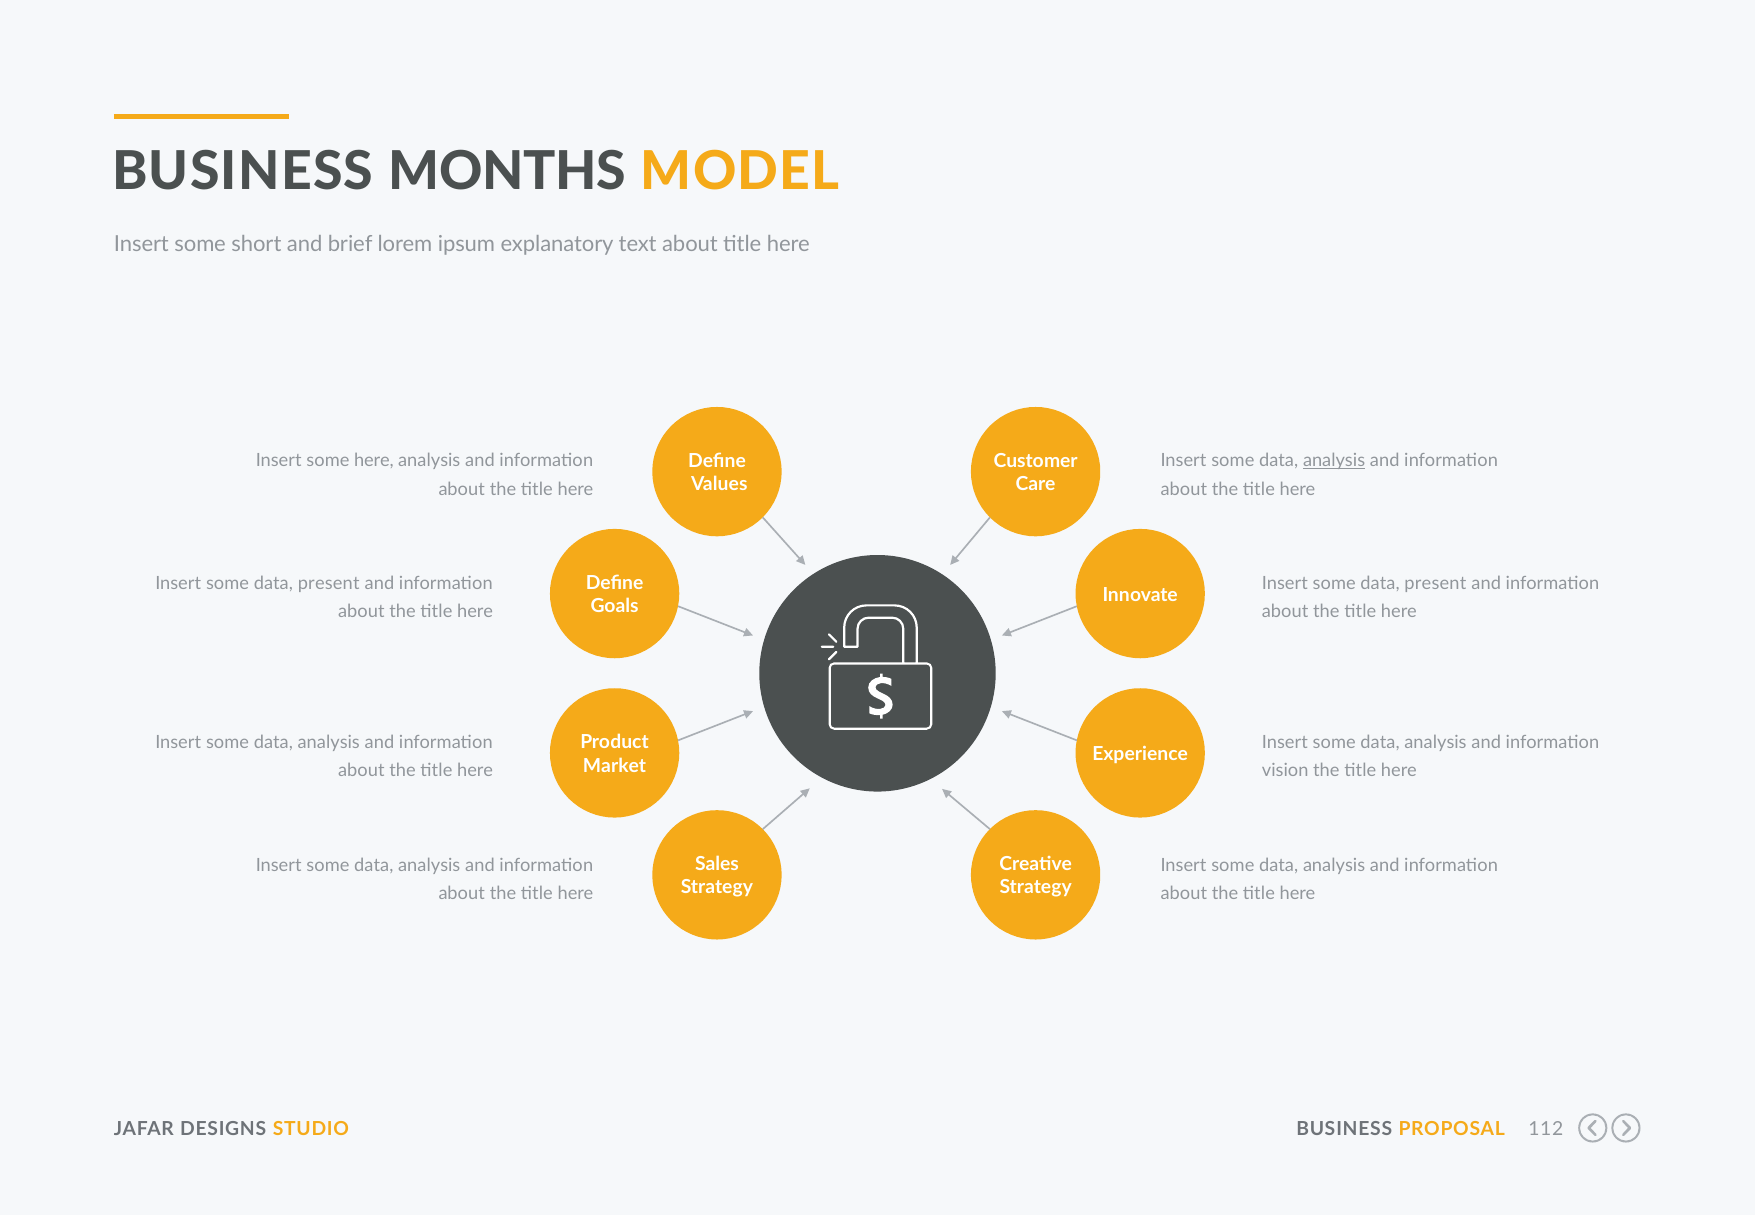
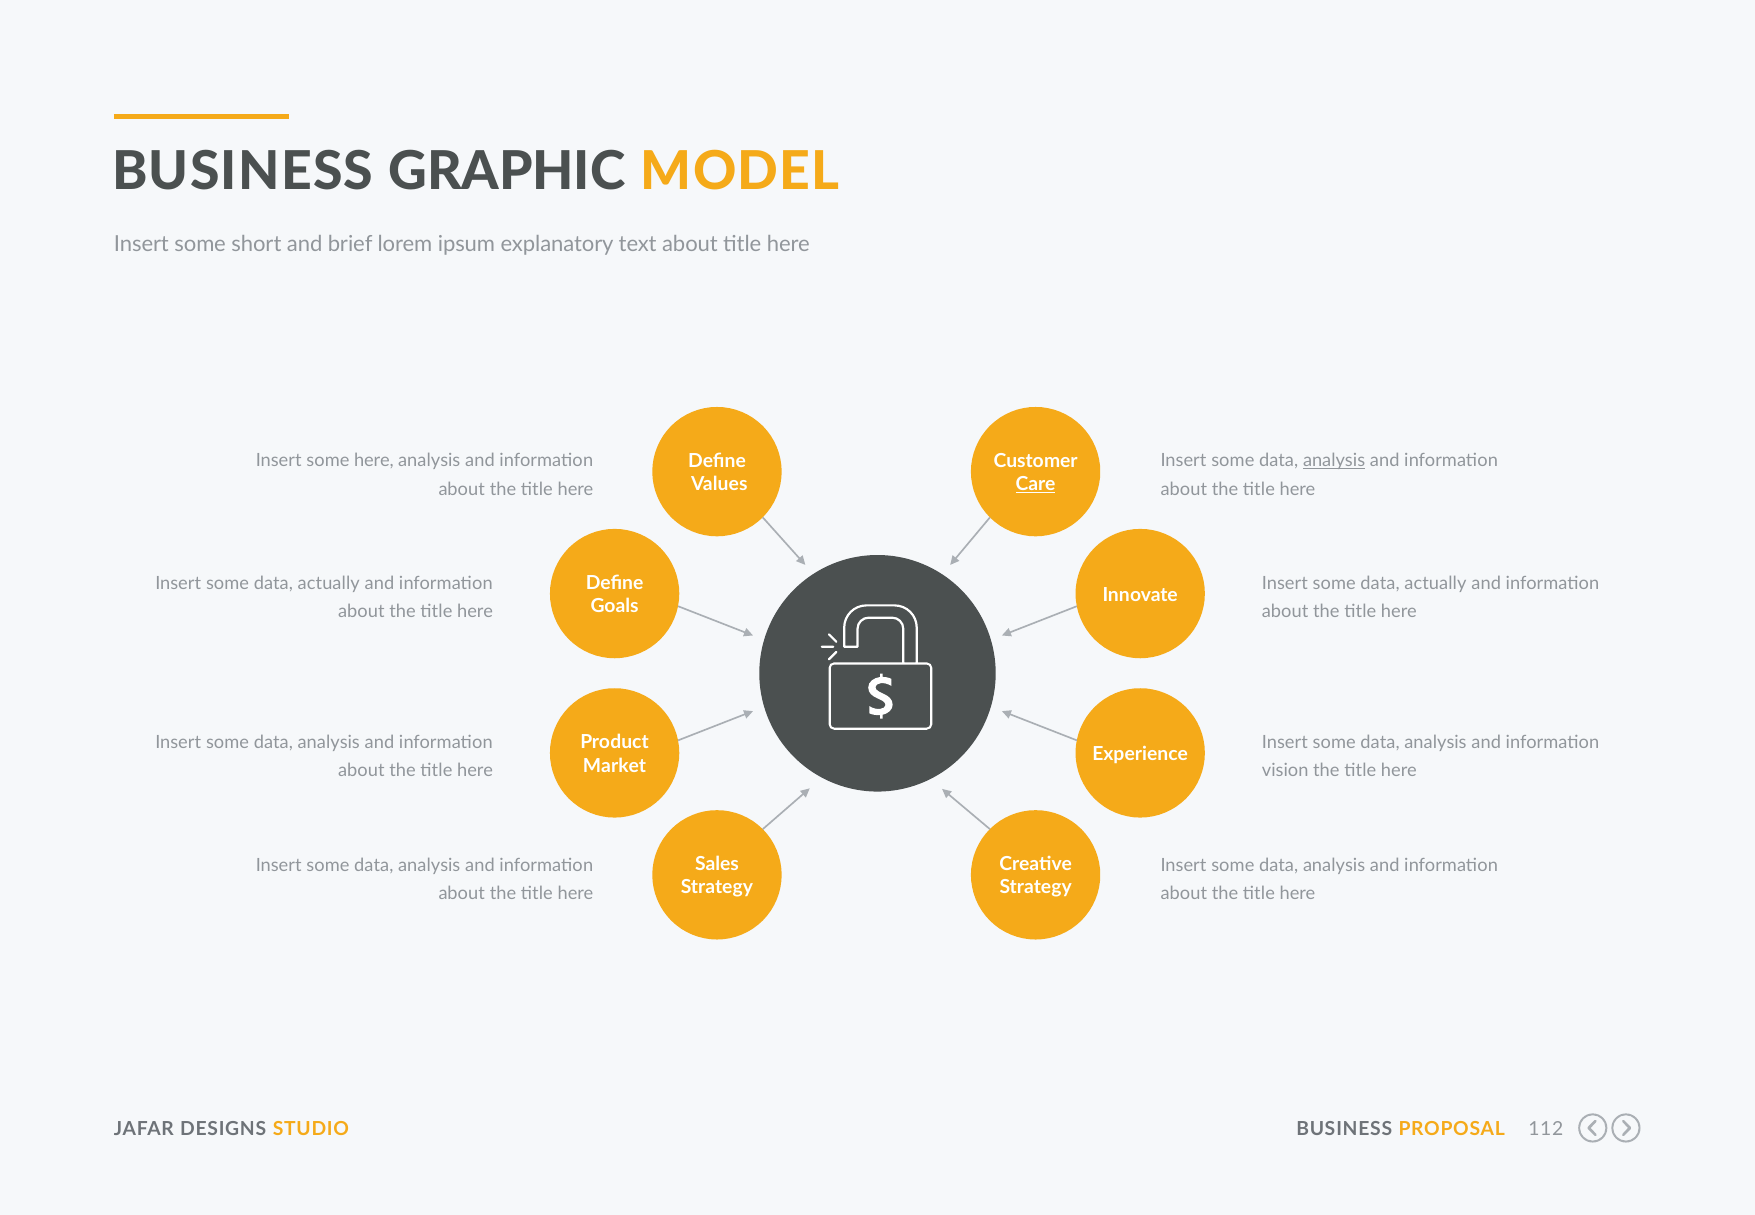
MONTHS: MONTHS -> GRAPHIC
Care underline: none -> present
present at (329, 583): present -> actually
present at (1435, 583): present -> actually
